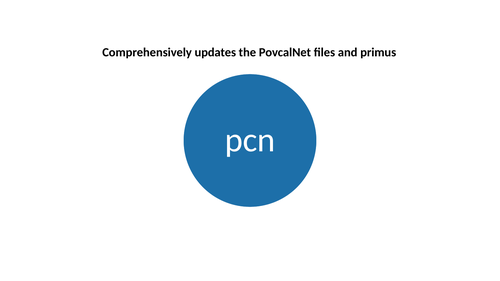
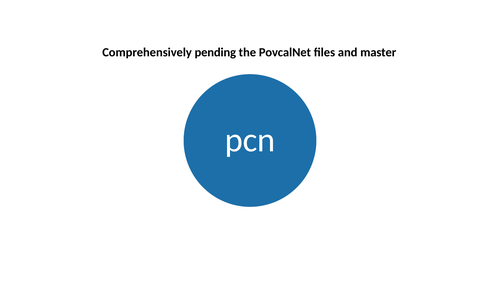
updates: updates -> pending
primus: primus -> master
